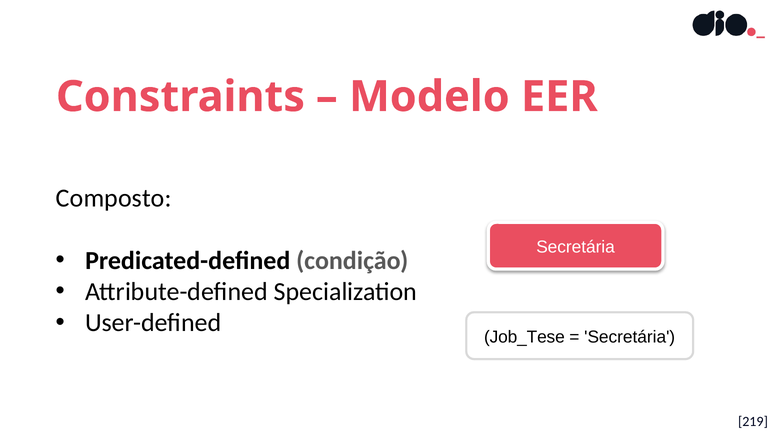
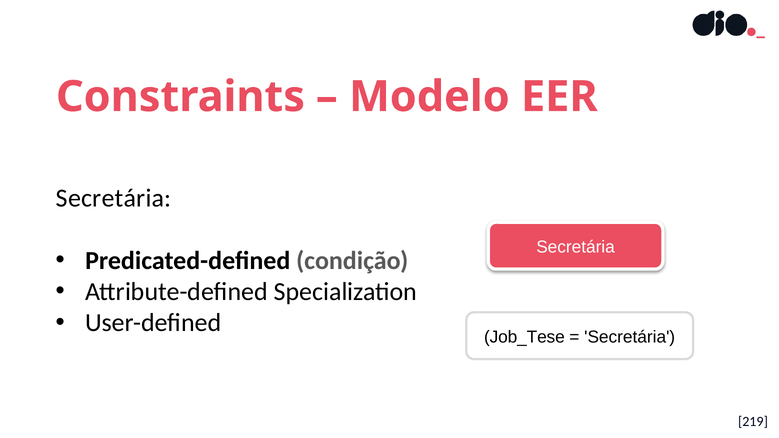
Composto at (114, 198): Composto -> Secretária
